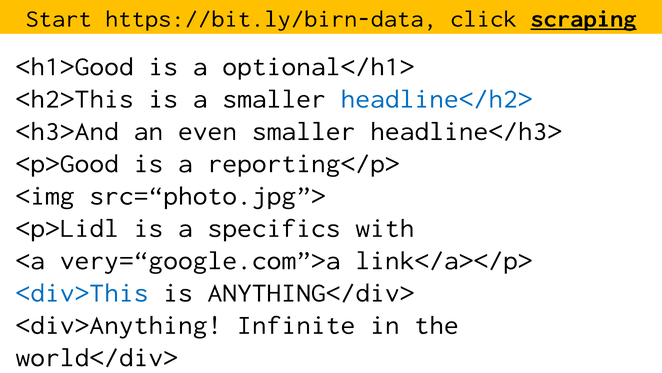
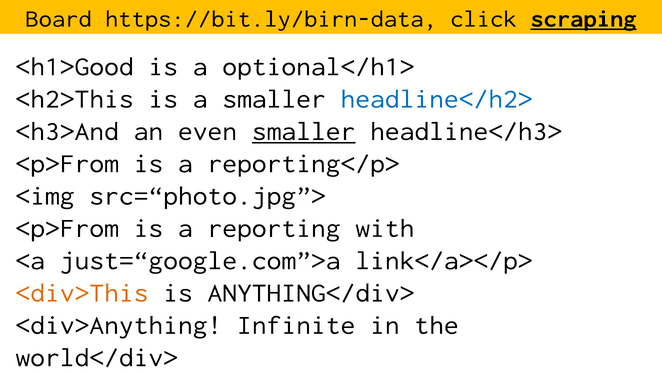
Start: Start -> Board
smaller at (304, 131) underline: none -> present
<p>Good at (67, 163): <p>Good -> <p>From
<p>Lidl at (67, 228): <p>Lidl -> <p>From
specifics: specifics -> reporting
very=“google.com”>a: very=“google.com”>a -> just=“google.com”>a
<div>This colour: blue -> orange
